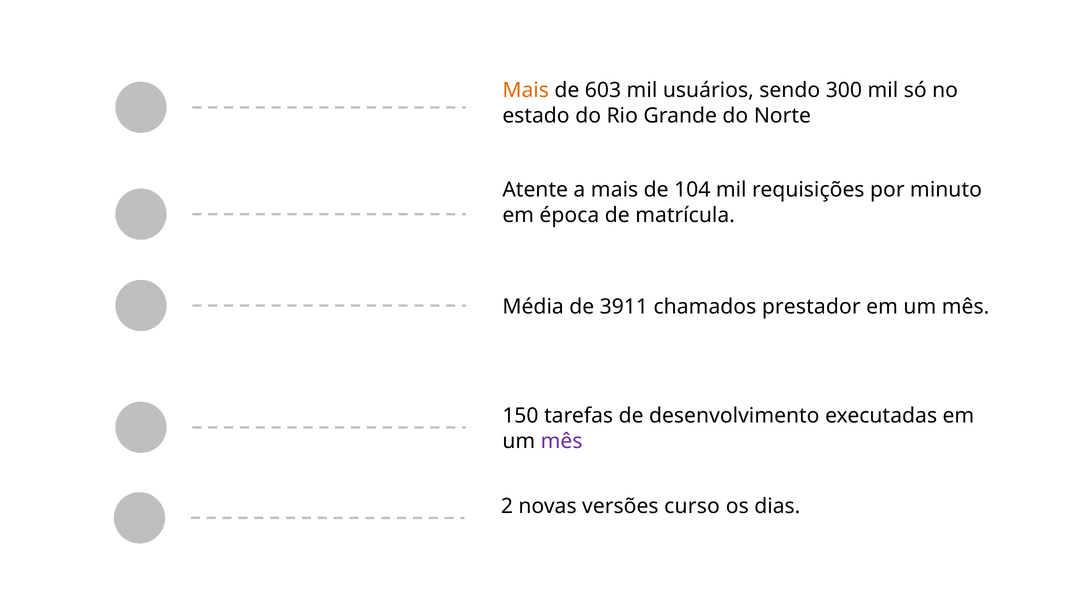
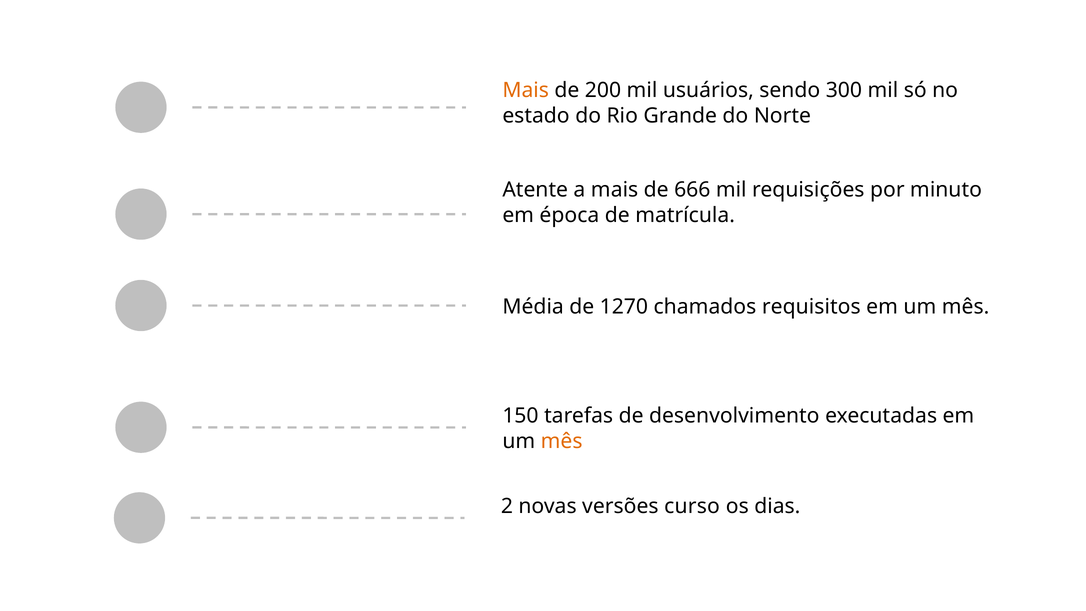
603: 603 -> 200
104: 104 -> 666
3911: 3911 -> 1270
prestador: prestador -> requisitos
mês at (562, 441) colour: purple -> orange
